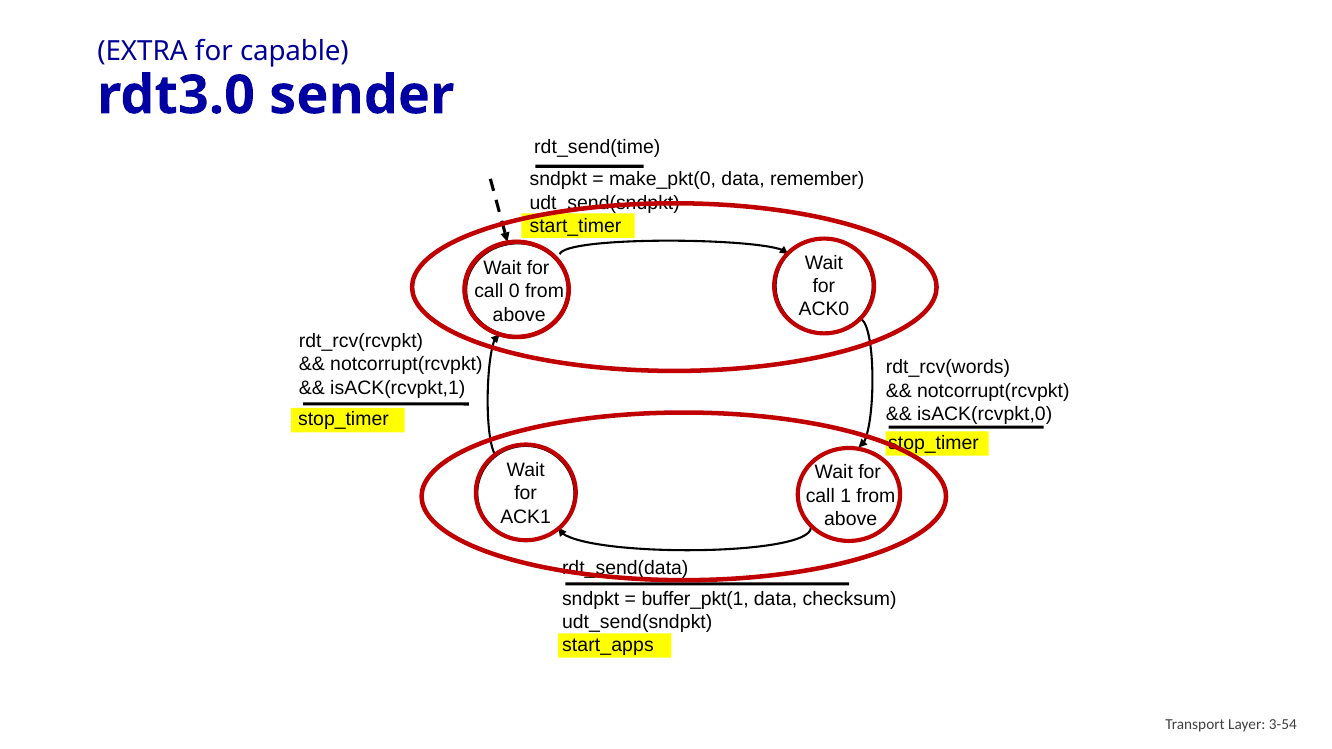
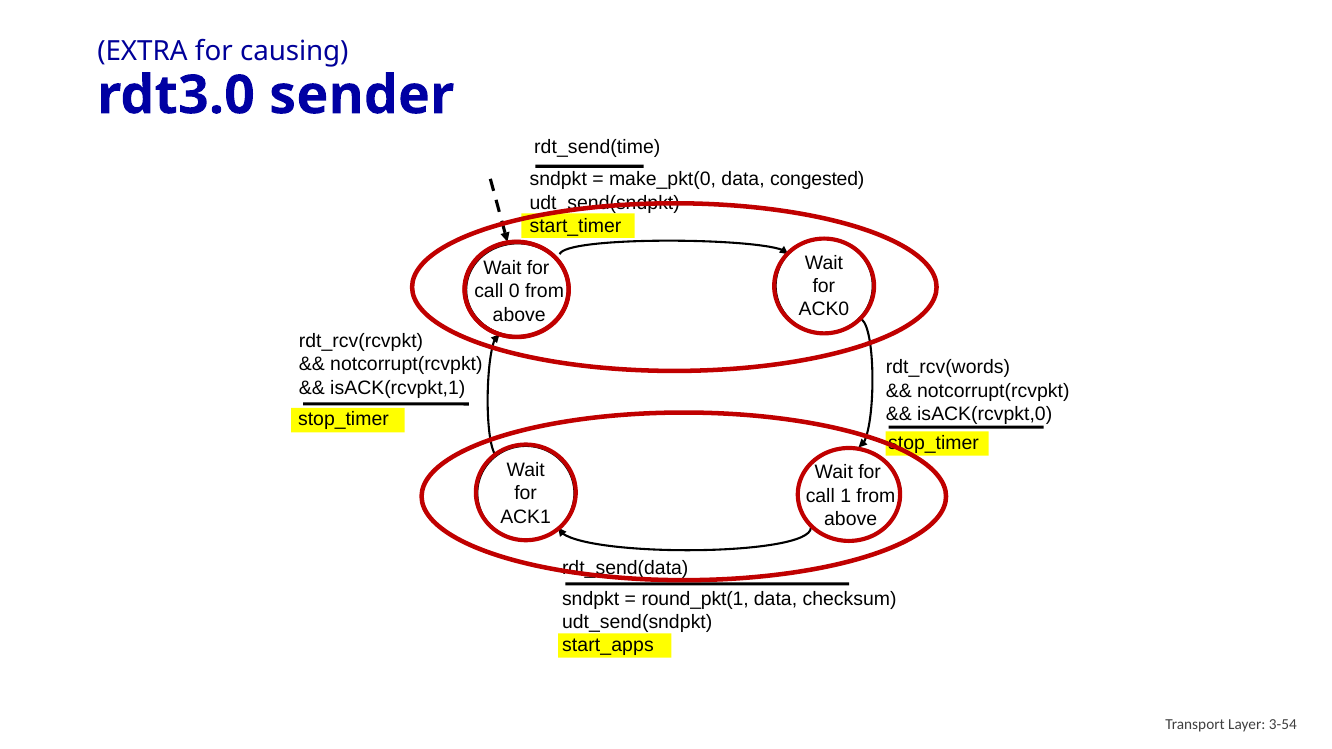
capable: capable -> causing
remember: remember -> congested
buffer_pkt(1: buffer_pkt(1 -> round_pkt(1
